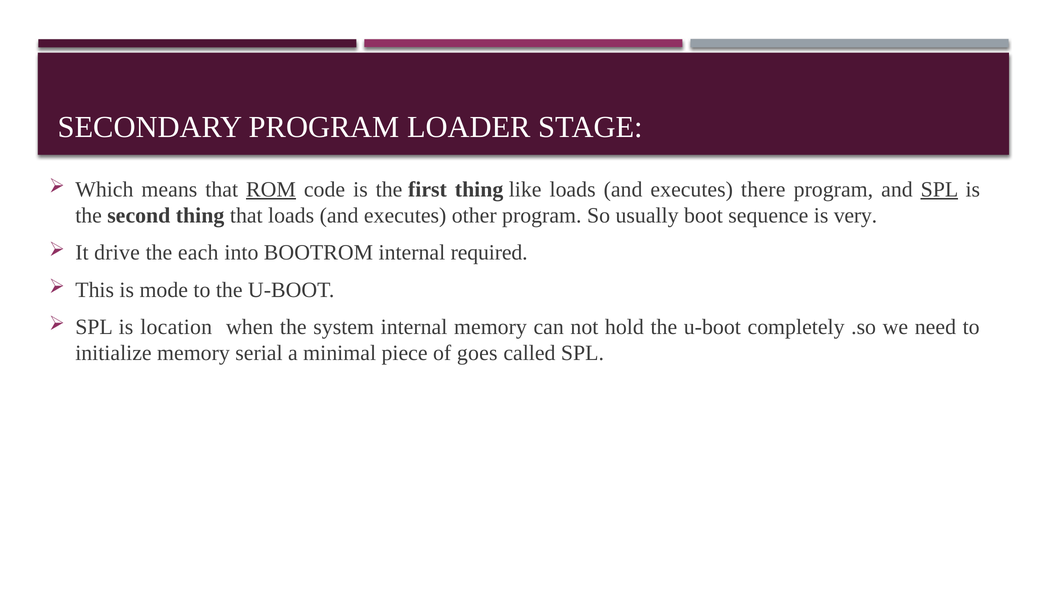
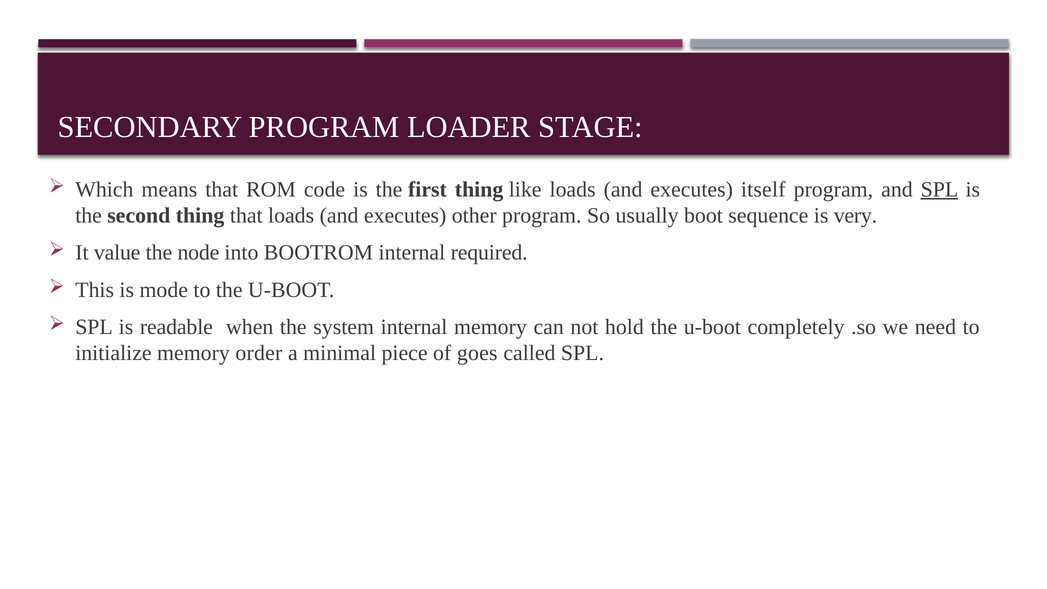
ROM underline: present -> none
there: there -> itself
drive: drive -> value
each: each -> node
location: location -> readable
serial: serial -> order
